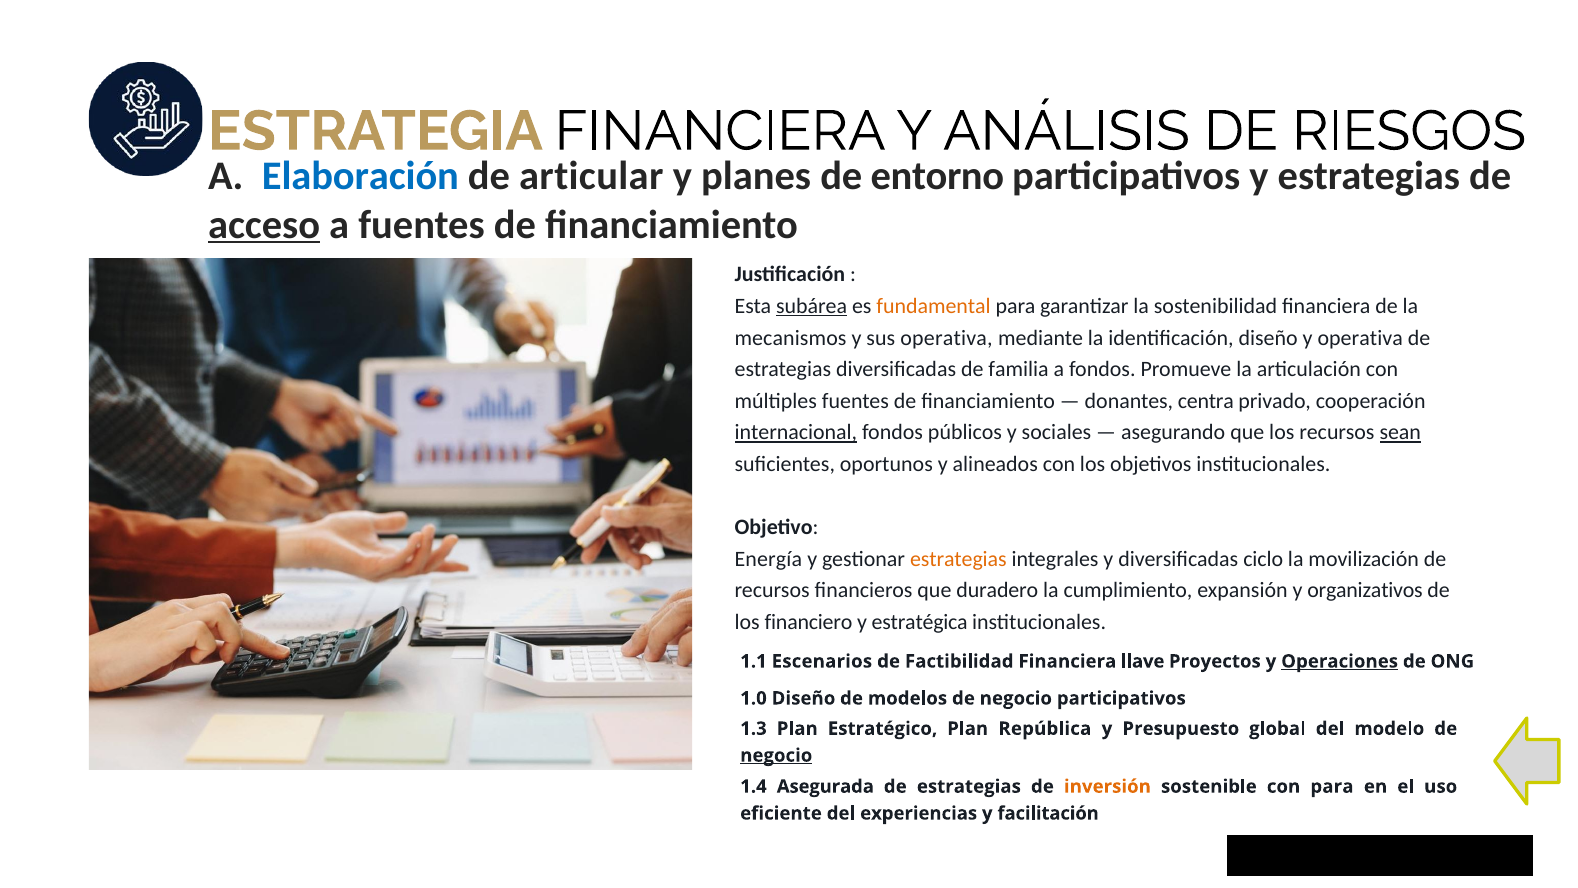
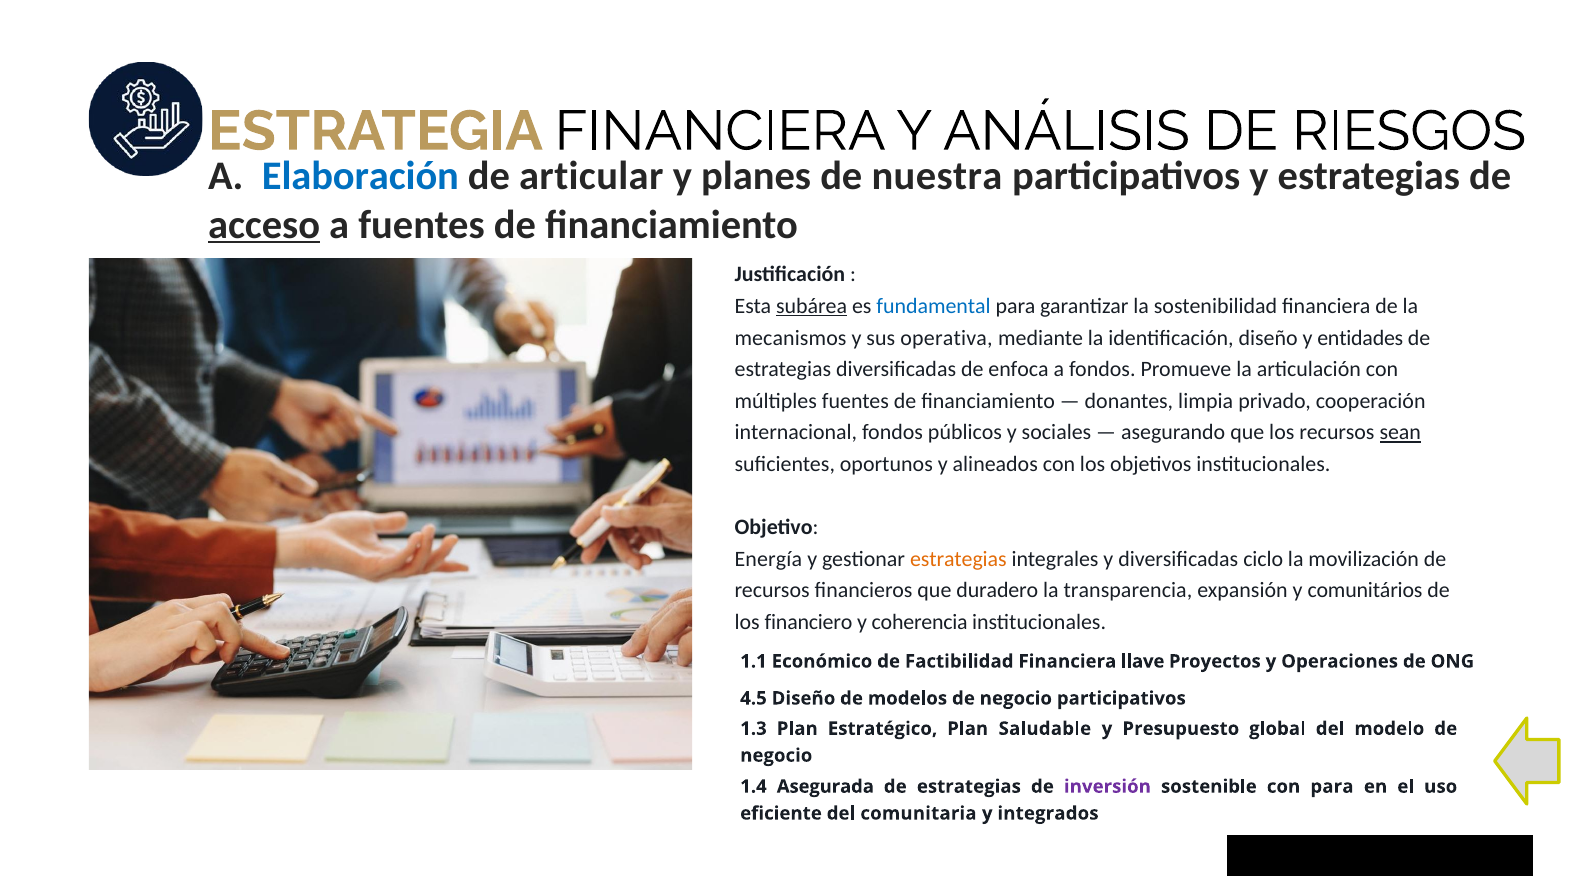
entorno: entorno -> nuestra
fundamental colour: orange -> blue
y operativa: operativa -> entidades
familia: familia -> enfoca
centra: centra -> limpia
internacional underline: present -> none
cumplimiento: cumplimiento -> transparencia
organizativos: organizativos -> comunitários
estratégica: estratégica -> coherencia
Escenarios: Escenarios -> Económico
Operaciones underline: present -> none
1.0: 1.0 -> 4.5
República: República -> Saludable
negocio at (776, 755) underline: present -> none
inversión colour: orange -> purple
experiencias: experiencias -> comunitaria
facilitación: facilitación -> integrados
